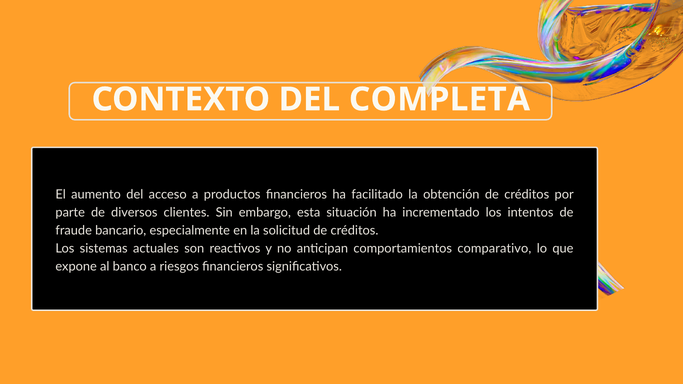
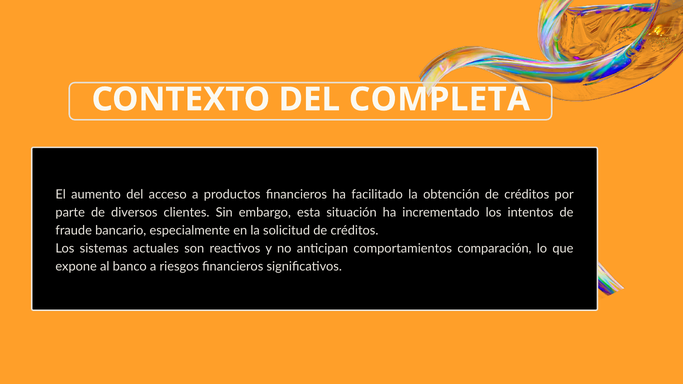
comparativo: comparativo -> comparación
